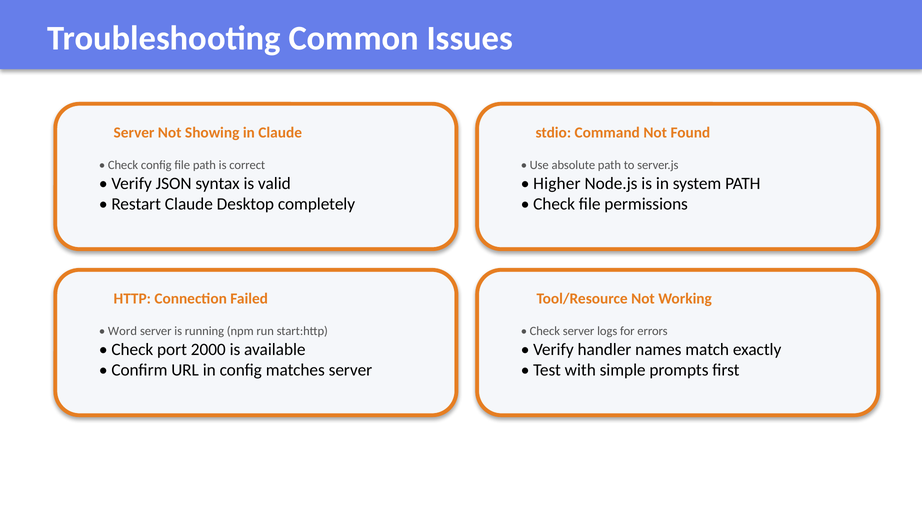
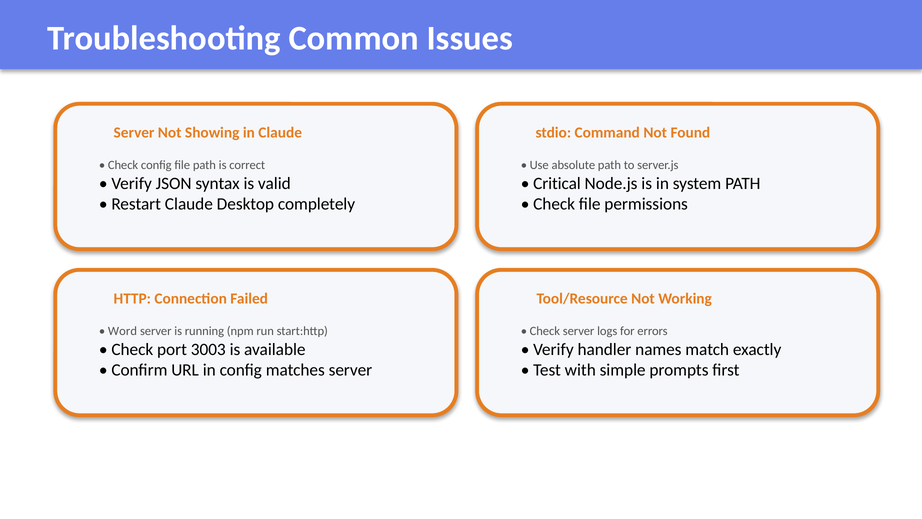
Higher: Higher -> Critical
2000: 2000 -> 3003
